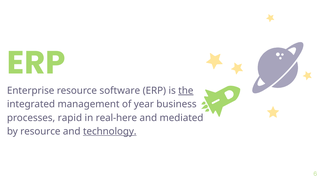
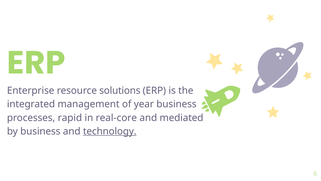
software: software -> solutions
the underline: present -> none
real-here: real-here -> real-core
by resource: resource -> business
